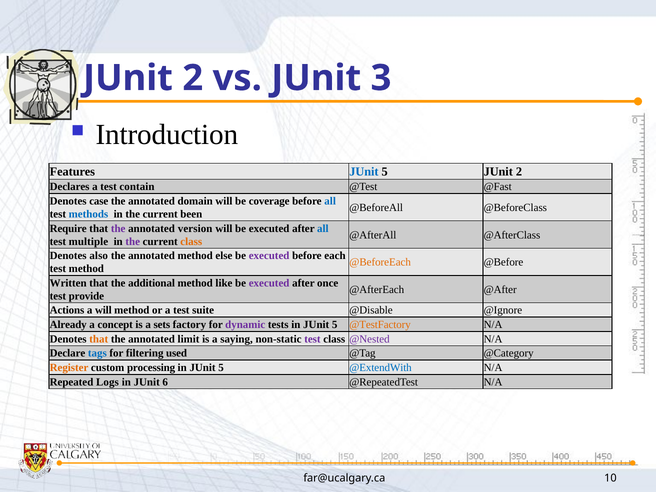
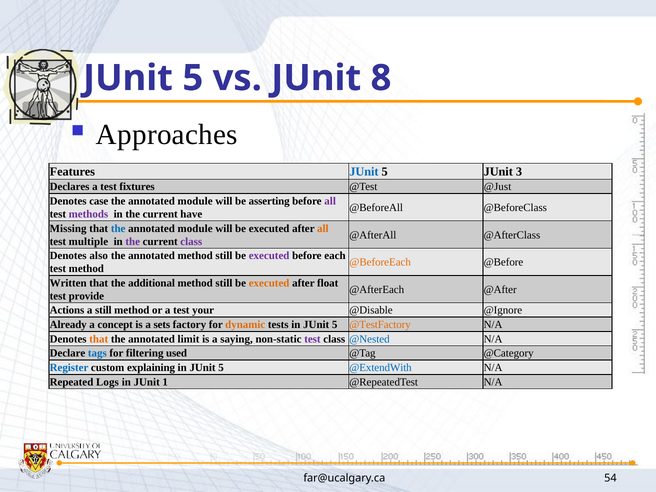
2 at (193, 78): 2 -> 5
3: 3 -> 8
Introduction: Introduction -> Approaches
5 JUnit 2: 2 -> 3
contain: contain -> fixtures
@Fast: @Fast -> @Just
domain at (195, 201): domain -> module
coverage: coverage -> asserting
all at (330, 201) colour: blue -> purple
methods colour: blue -> purple
been: been -> have
Require: Require -> Missing
the at (118, 228) colour: purple -> blue
version at (195, 228): version -> module
all at (323, 228) colour: blue -> orange
class at (191, 241) colour: orange -> purple
annotated method else: else -> still
like at (224, 283): like -> still
executed at (269, 283) colour: purple -> orange
once: once -> float
a will: will -> still
suite: suite -> your
dynamic colour: purple -> orange
@Nested colour: purple -> blue
Register colour: orange -> blue
processing: processing -> explaining
6: 6 -> 1
10: 10 -> 54
